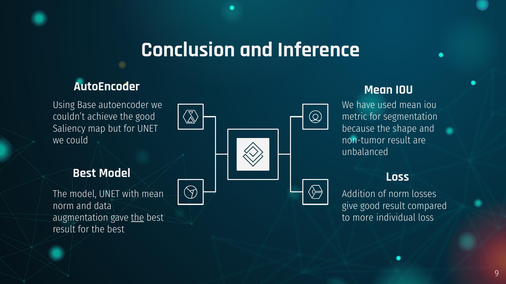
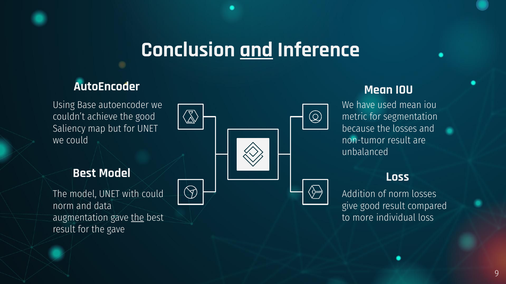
and at (256, 50) underline: none -> present
the shape: shape -> losses
with mean: mean -> could
for the best: best -> gave
